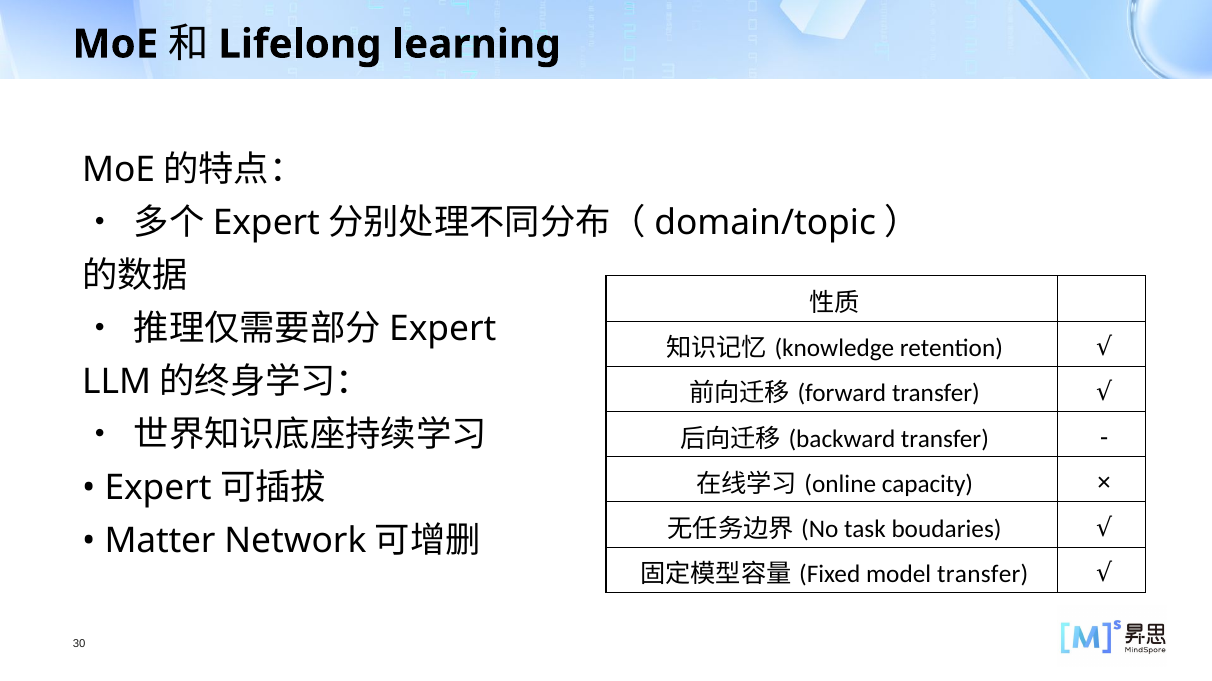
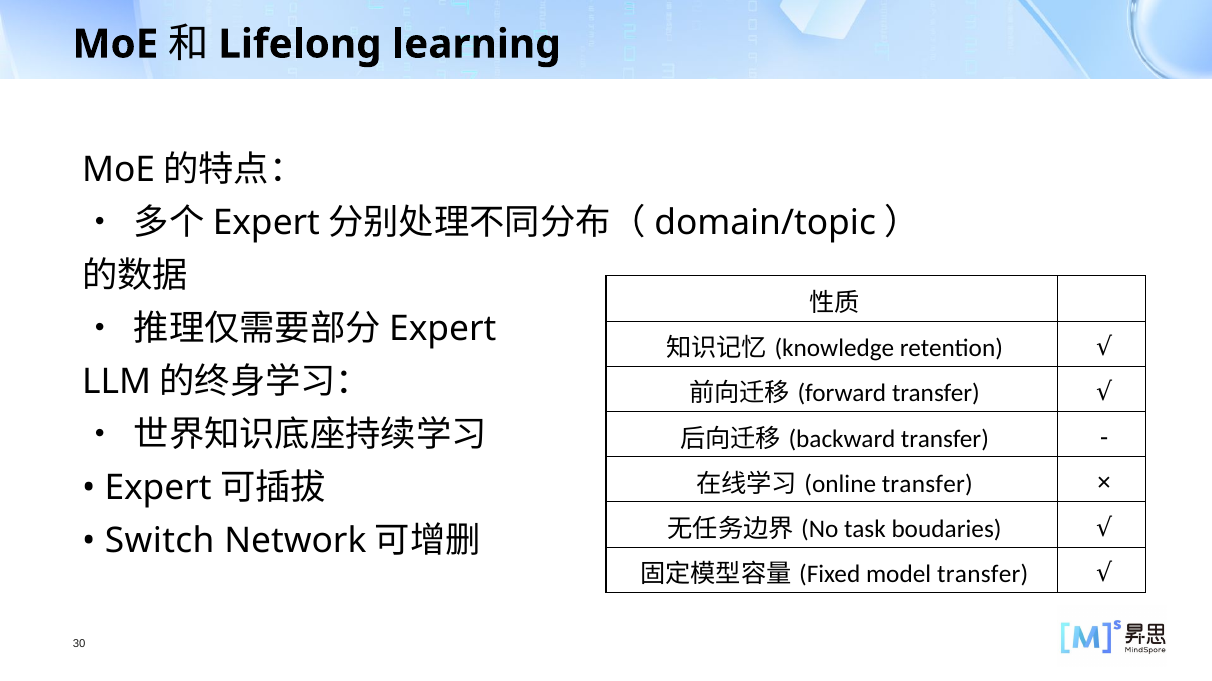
capacity at (927, 484): capacity -> transfer
Matter: Matter -> Switch
